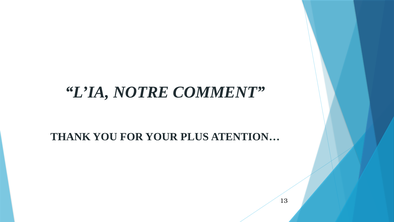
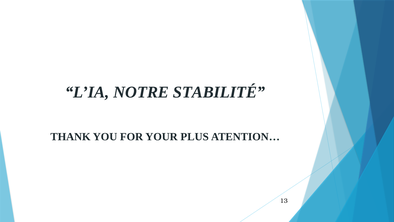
COMMENT: COMMENT -> STABILITÉ
